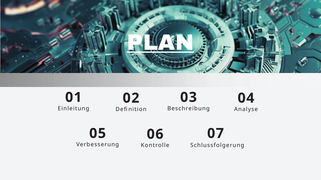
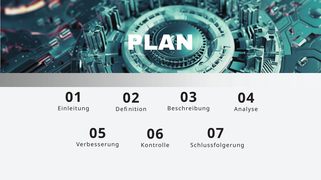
PLAN underline: present -> none
